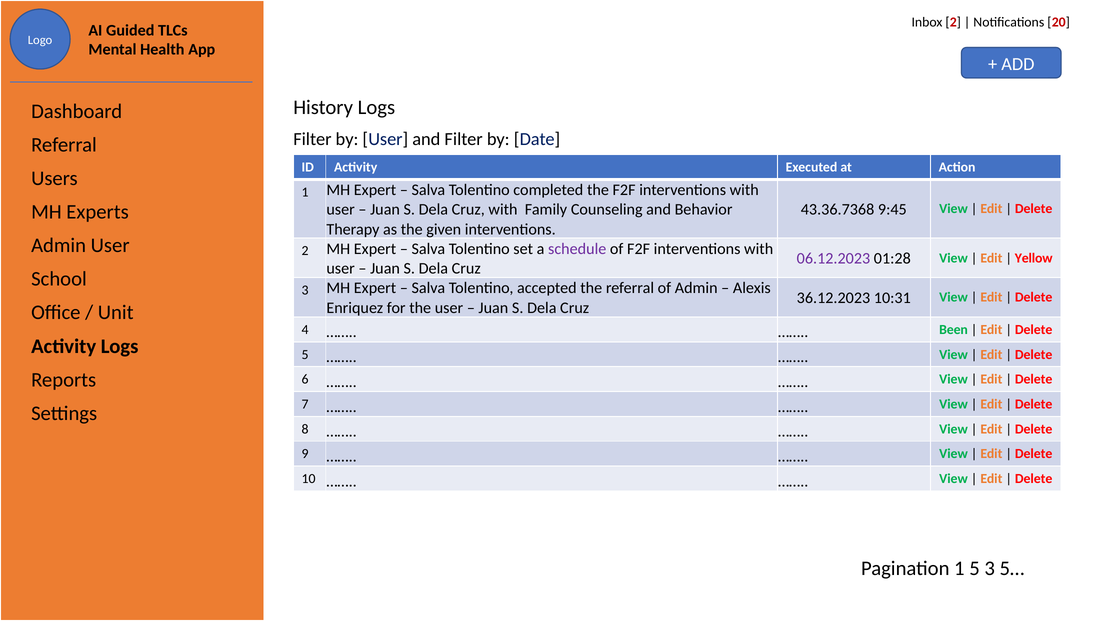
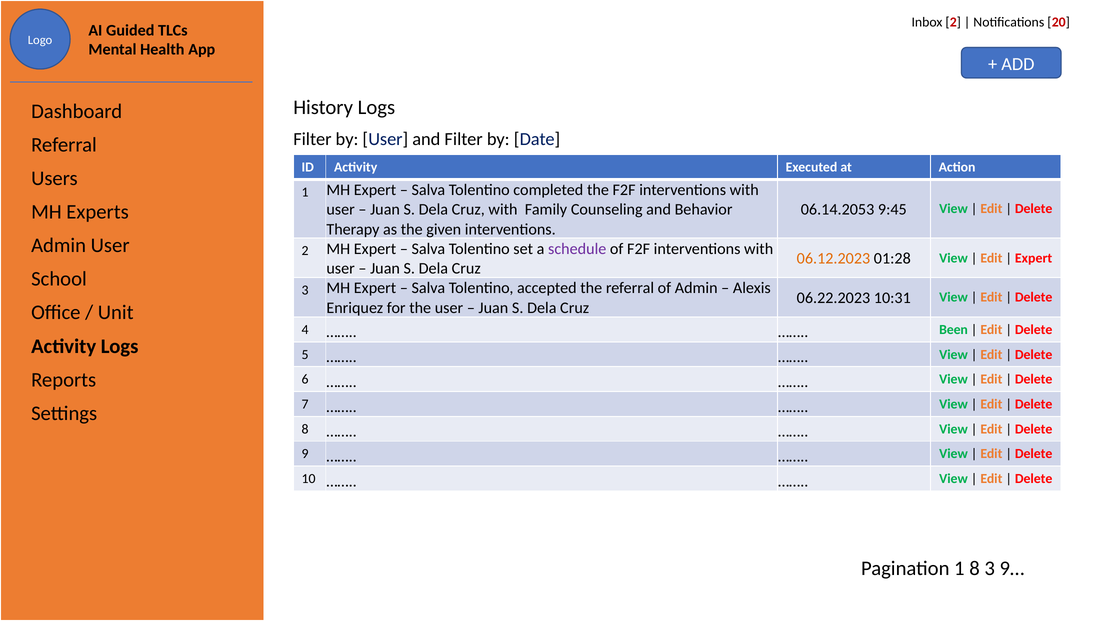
43.36.7368: 43.36.7368 -> 06.14.2053
06.12.2023 colour: purple -> orange
Yellow at (1034, 258): Yellow -> Expert
36.12.2023: 36.12.2023 -> 06.22.2023
1 5: 5 -> 8
5…: 5… -> 9…
